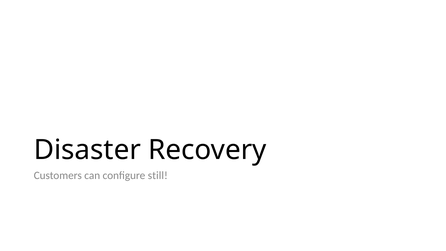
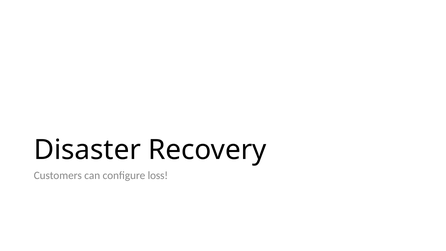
still: still -> loss
